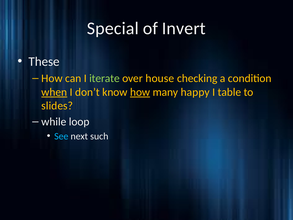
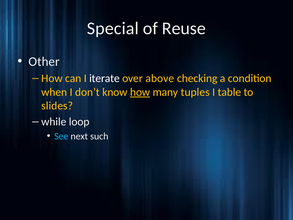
Invert: Invert -> Reuse
These: These -> Other
iterate colour: light green -> white
house: house -> above
when underline: present -> none
happy: happy -> tuples
